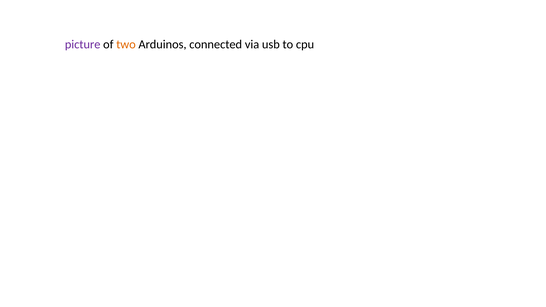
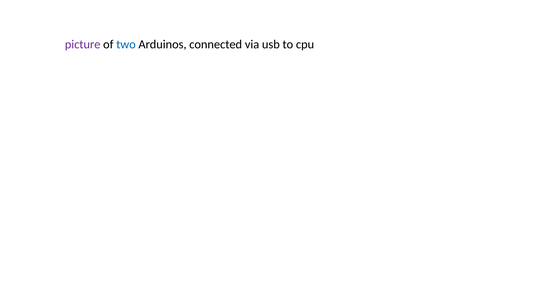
two colour: orange -> blue
